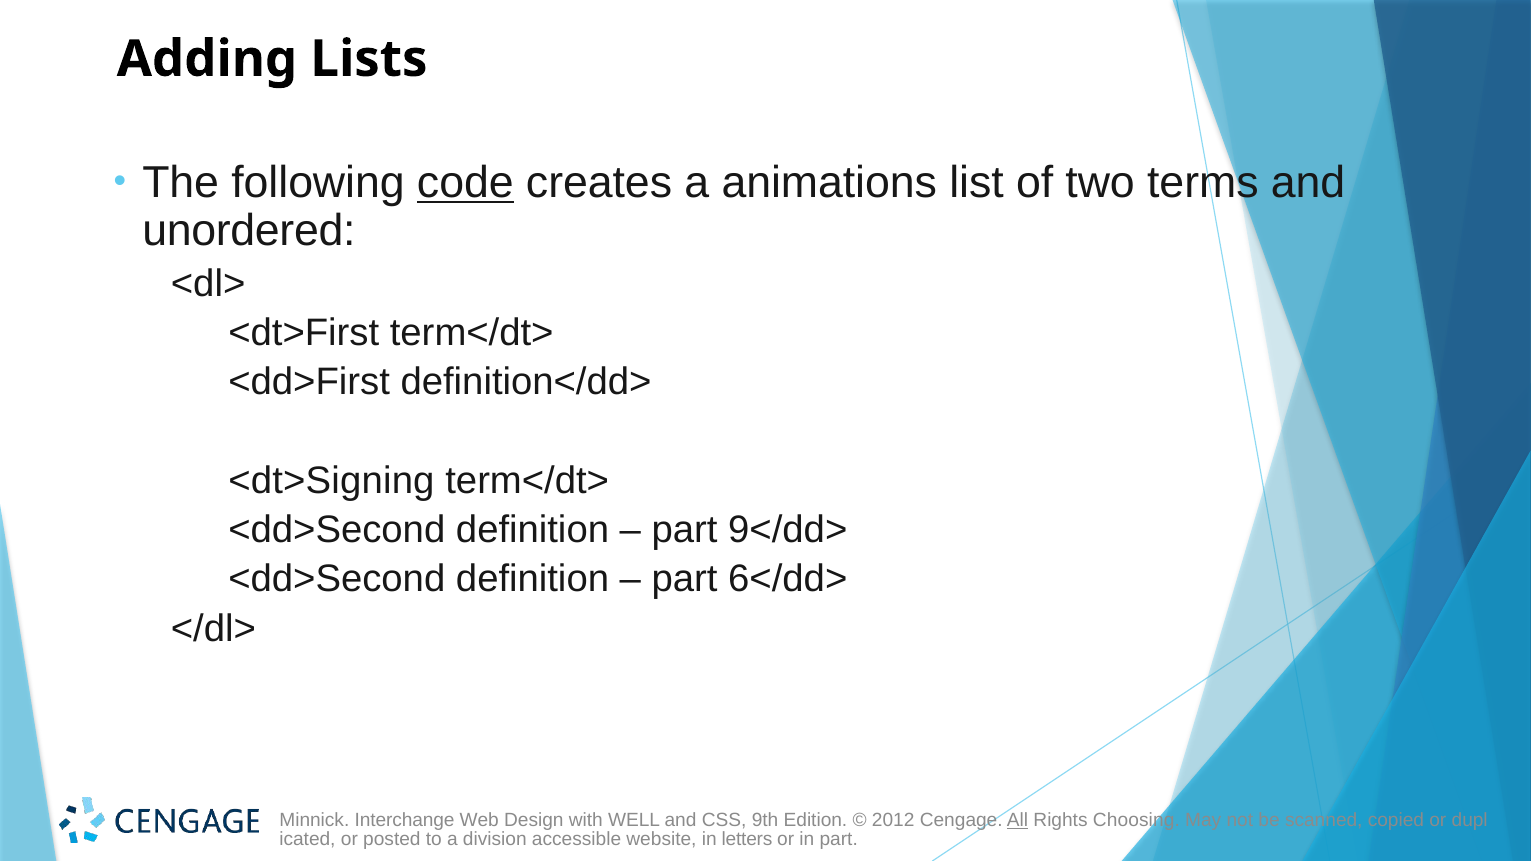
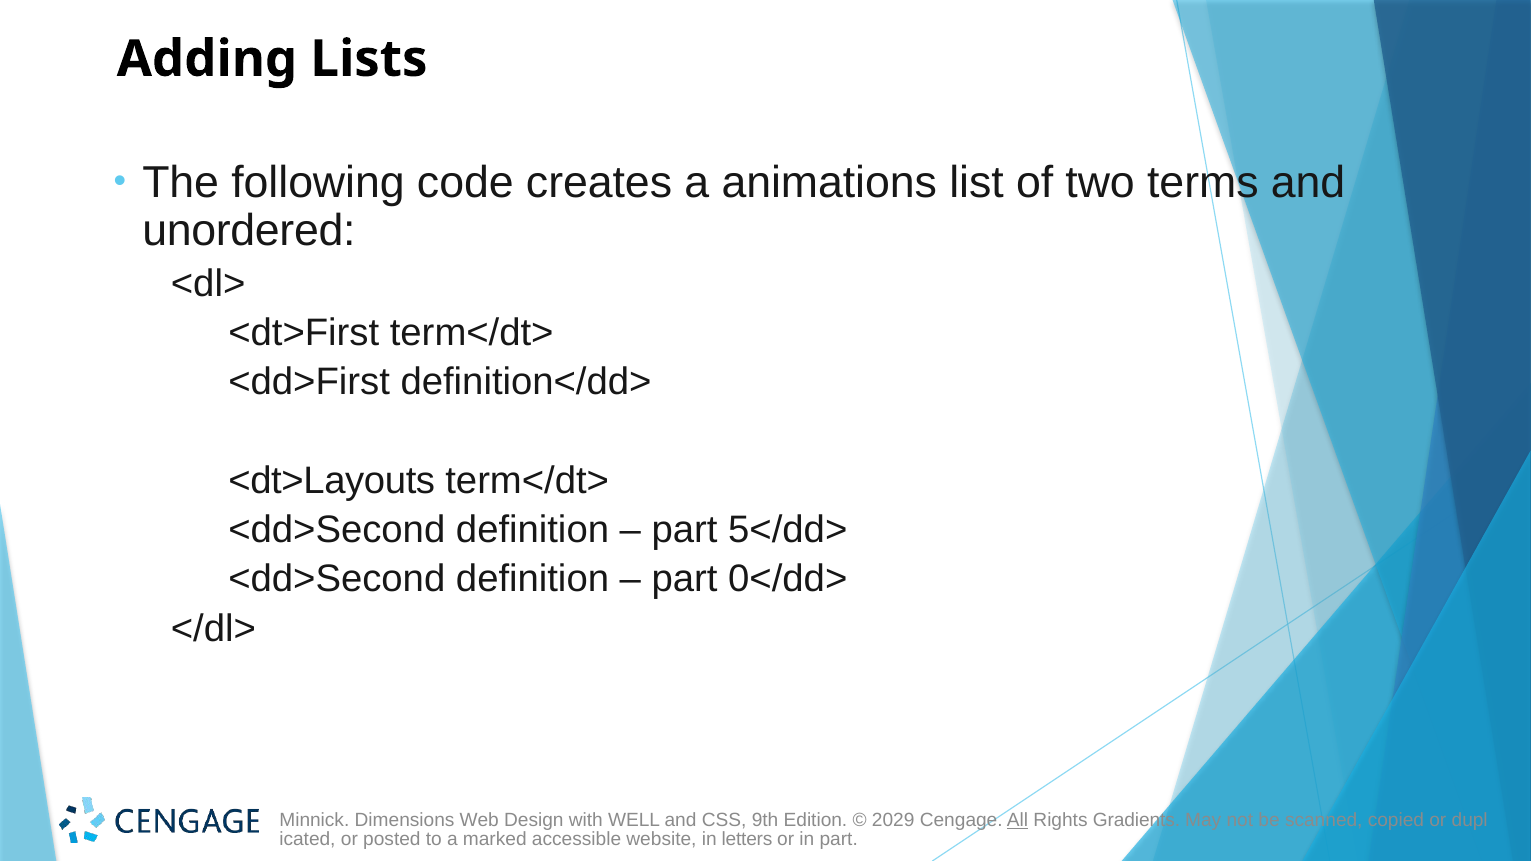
code underline: present -> none
<dt>Signing: <dt>Signing -> <dt>Layouts
9</dd>: 9</dd> -> 5</dd>
6</dd>: 6</dd> -> 0</dd>
Interchange: Interchange -> Dimensions
2012: 2012 -> 2029
Choosing: Choosing -> Gradients
division: division -> marked
